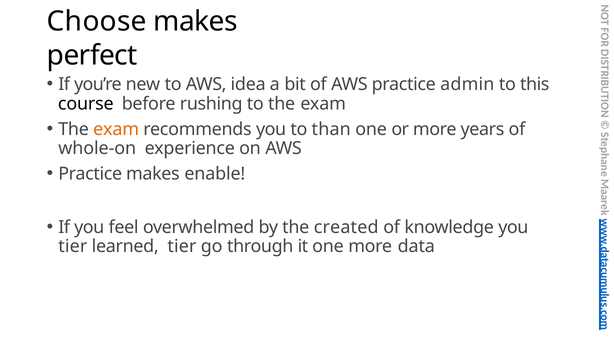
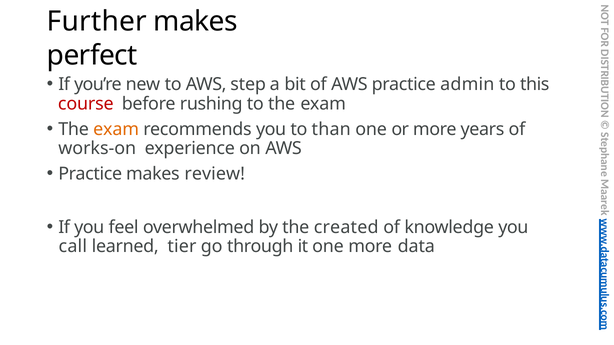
Choose: Choose -> Further
idea: idea -> step
course colour: black -> red
whole-on: whole-on -> works-on
enable: enable -> review
tier at (73, 247): tier -> call
